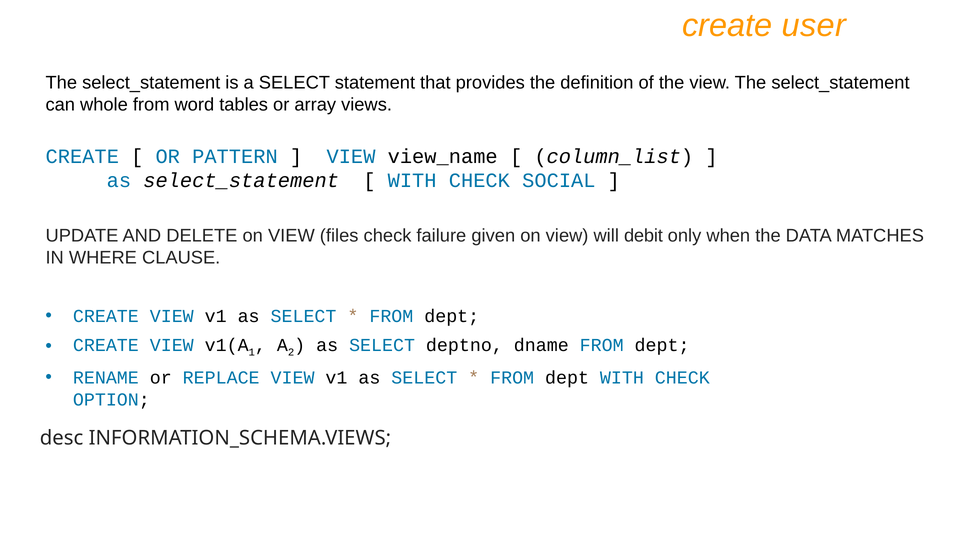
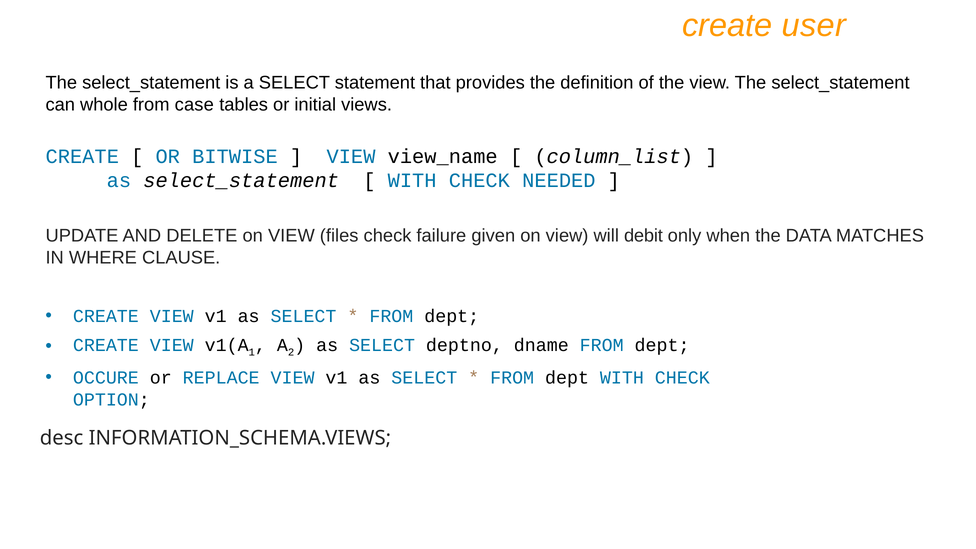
word: word -> case
array: array -> initial
PATTERN: PATTERN -> BITWISE
SOCIAL: SOCIAL -> NEEDED
RENAME: RENAME -> OCCURE
